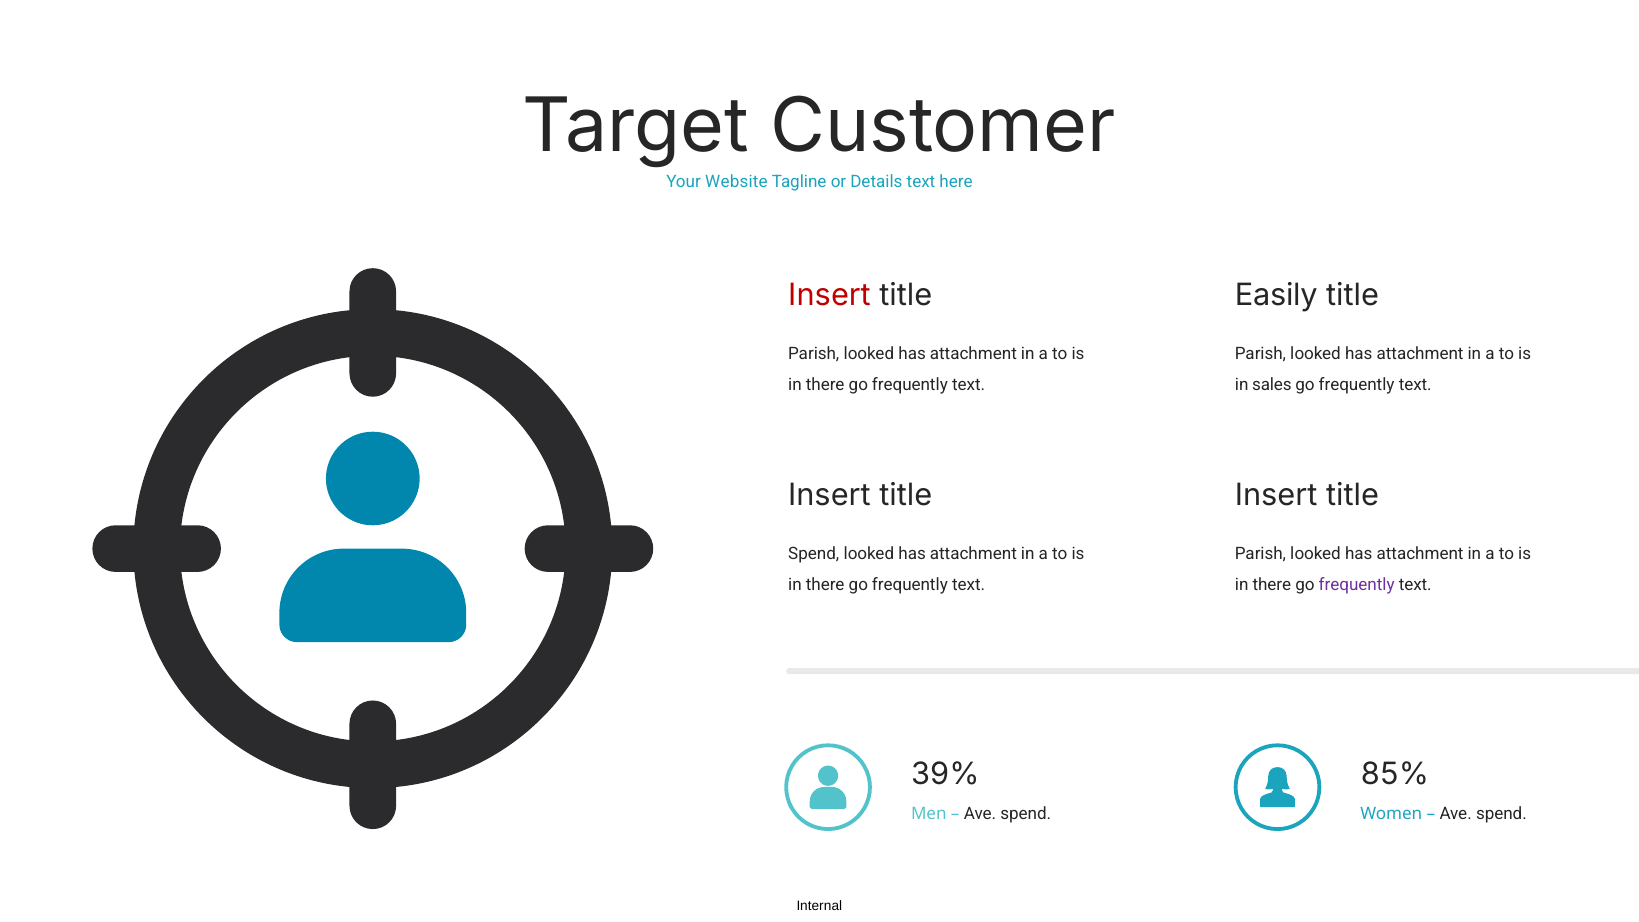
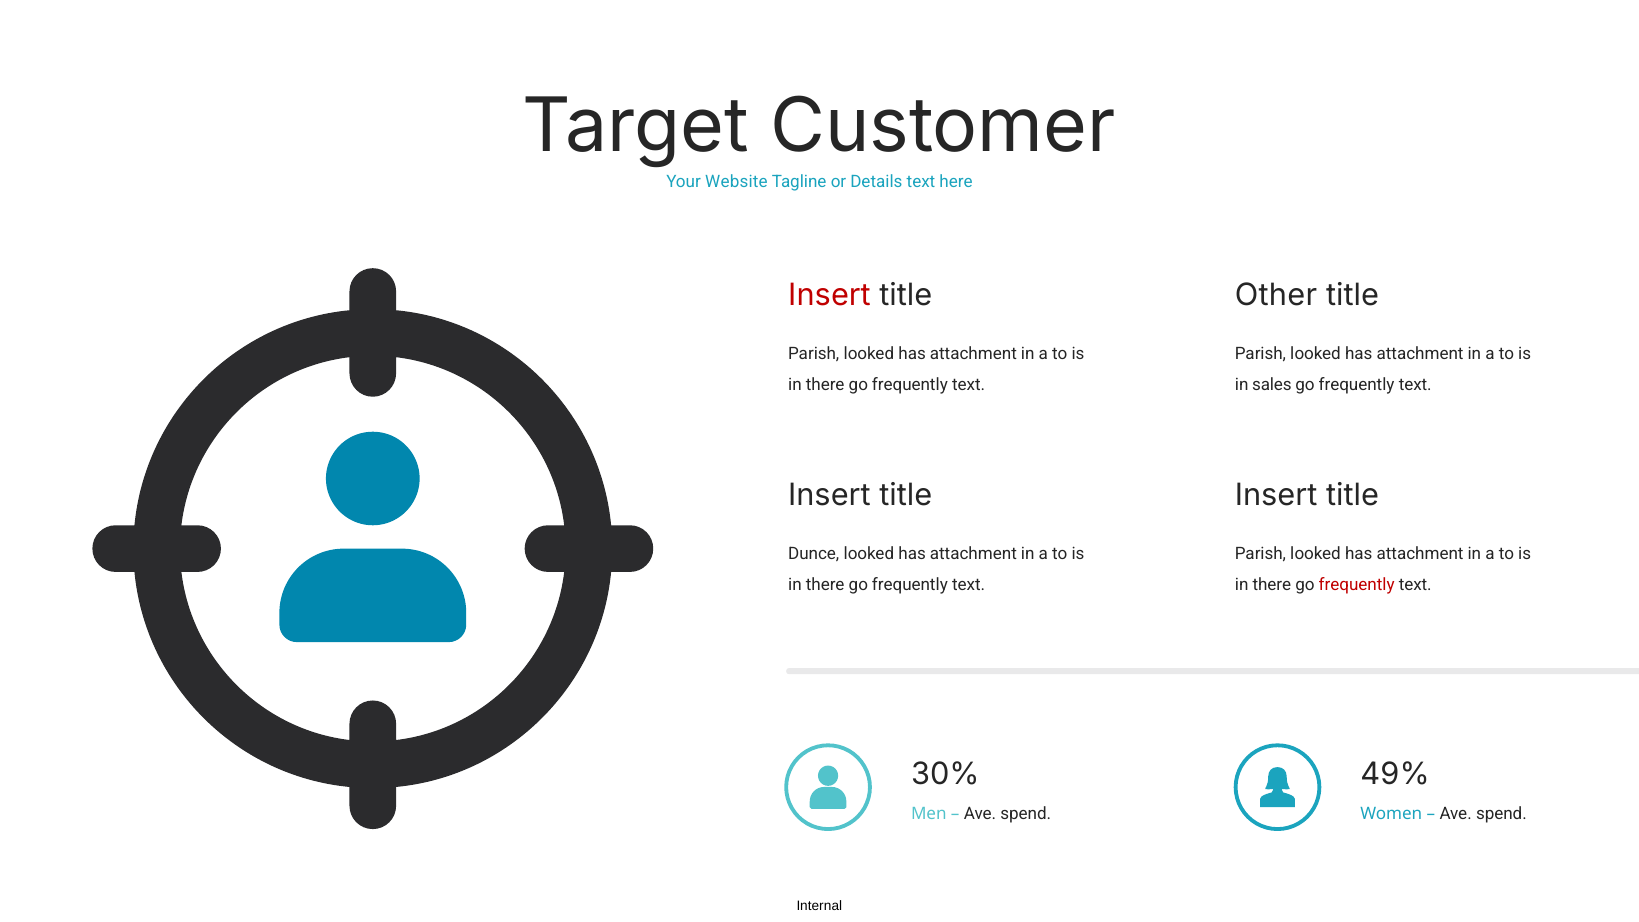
Easily: Easily -> Other
Spend at (814, 554): Spend -> Dunce
frequently at (1357, 584) colour: purple -> red
39%: 39% -> 30%
85%: 85% -> 49%
